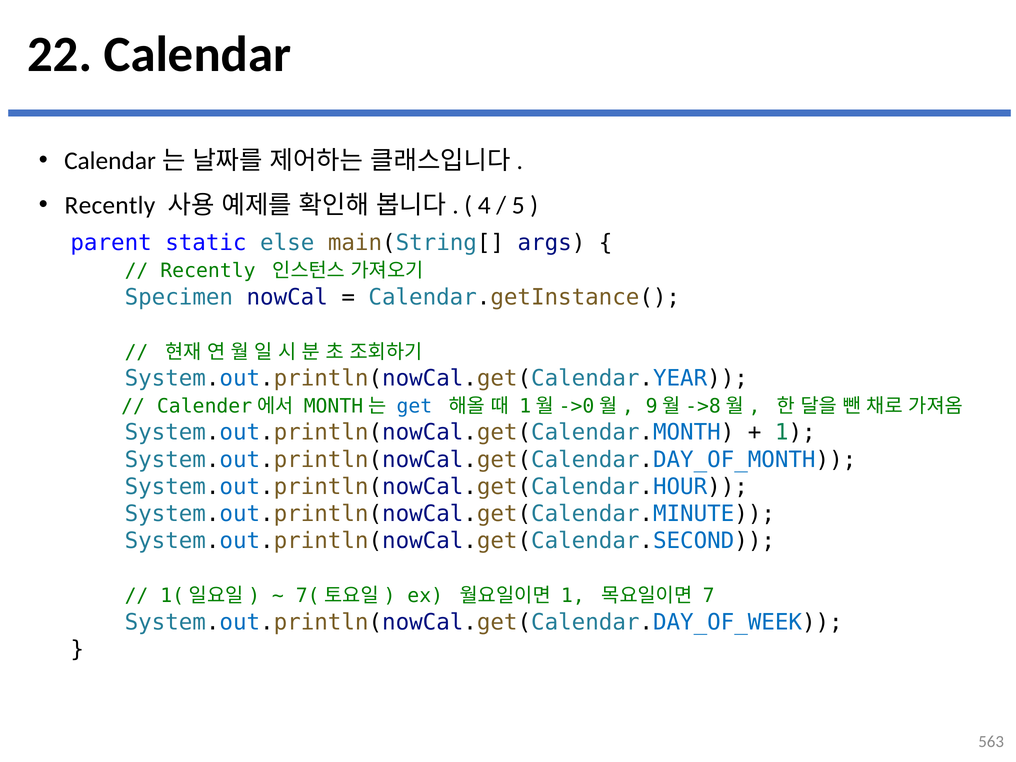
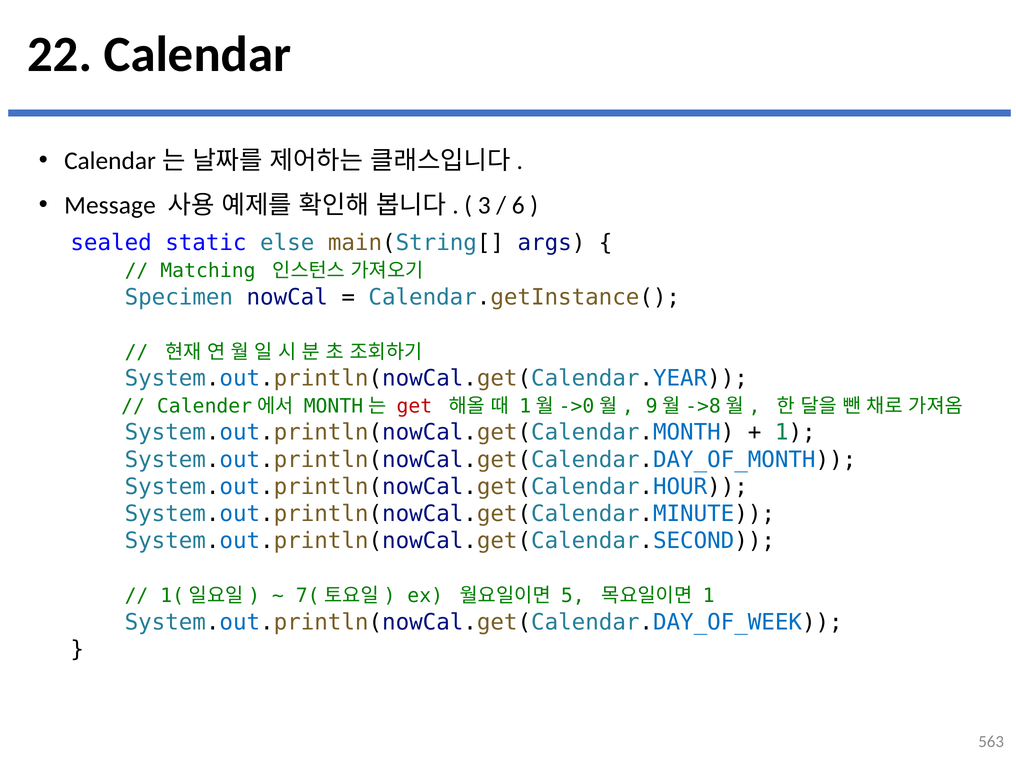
Recently at (110, 205): Recently -> Message
4: 4 -> 3
5: 5 -> 6
parent: parent -> sealed
Recently at (208, 271): Recently -> Matching
get colour: blue -> red
1 at (573, 596): 1 -> 5
7 at (709, 596): 7 -> 1
